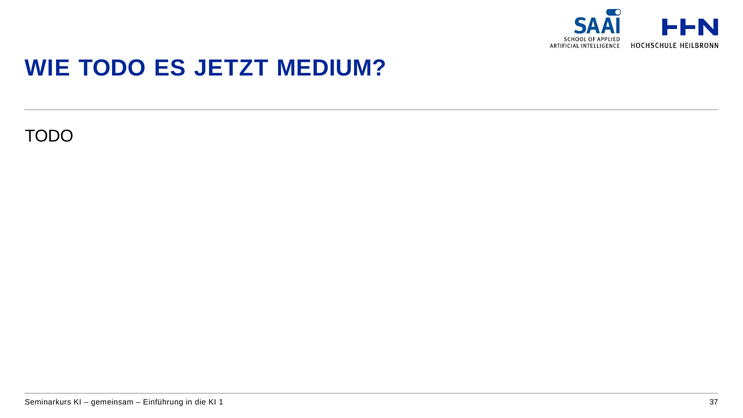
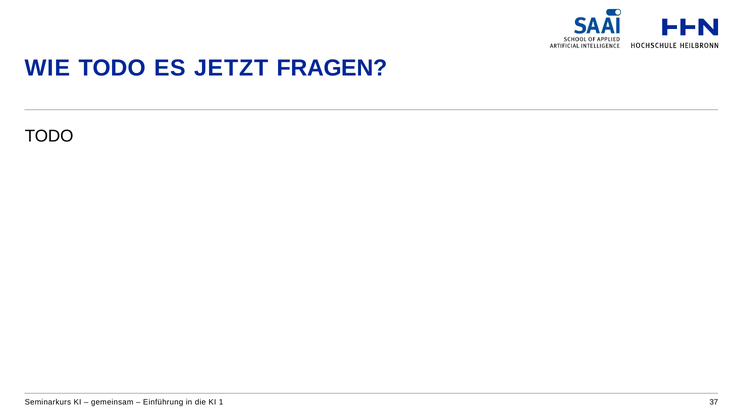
MEDIUM: MEDIUM -> FRAGEN
